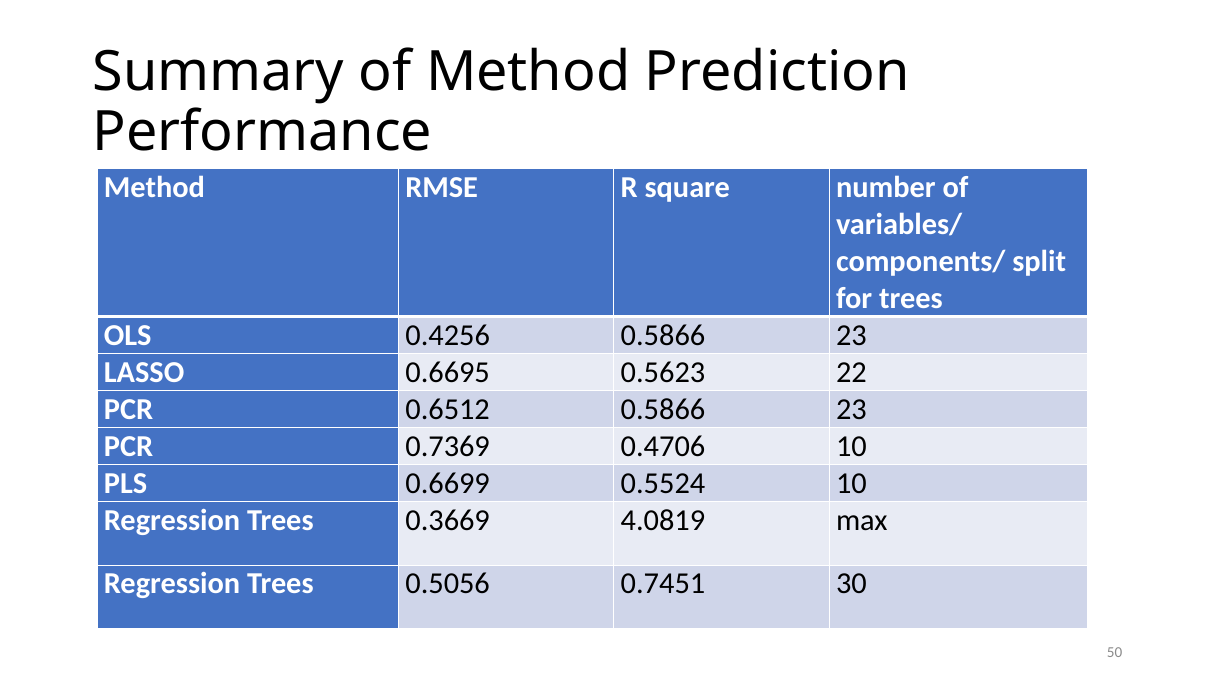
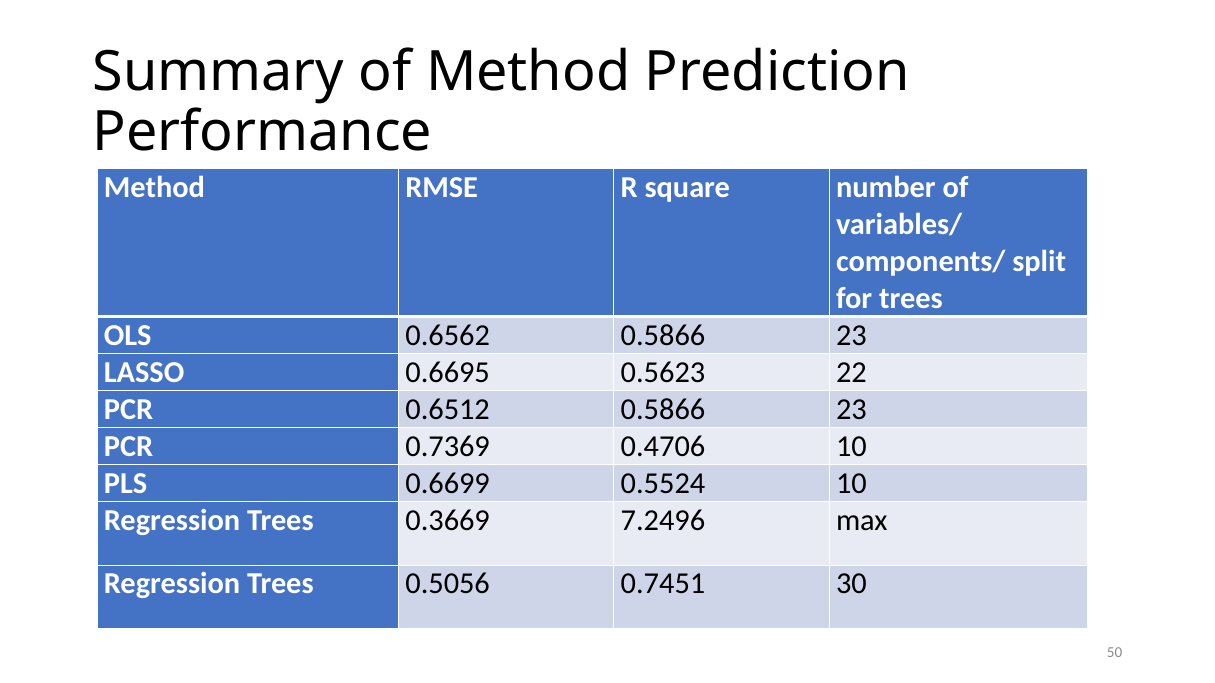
0.4256: 0.4256 -> 0.6562
4.0819: 4.0819 -> 7.2496
